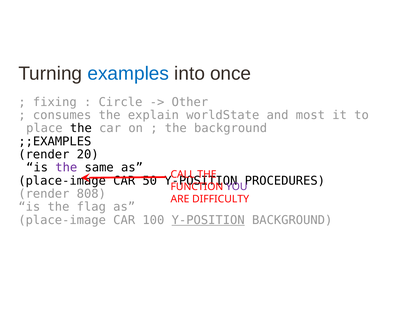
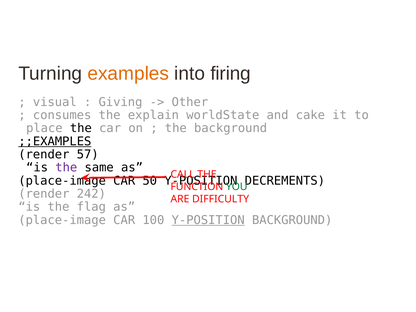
examples colour: blue -> orange
once: once -> firing
fixing: fixing -> visual
Circle: Circle -> Giving
most: most -> cake
;;EXAMPLES underline: none -> present
20: 20 -> 57
PROCEDURES: PROCEDURES -> DECREMENTS
YOU colour: purple -> green
808: 808 -> 242
